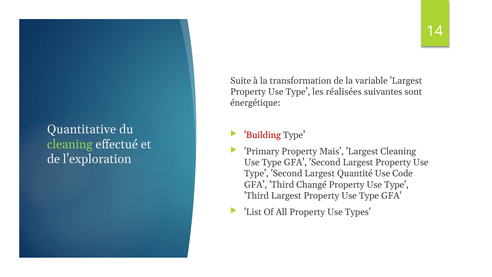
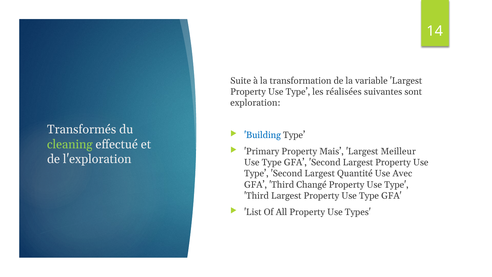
énergétique: énergétique -> exploration
Quantitative: Quantitative -> Transformés
Building colour: red -> blue
Largest Cleaning: Cleaning -> Meilleur
Code: Code -> Avec
